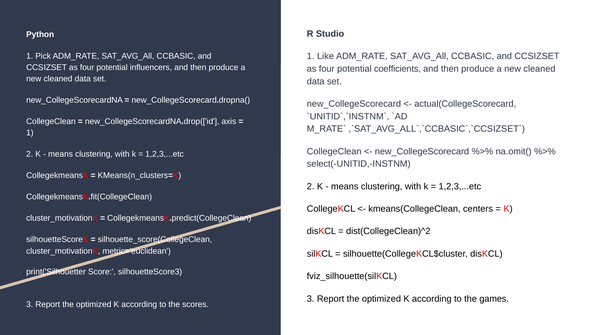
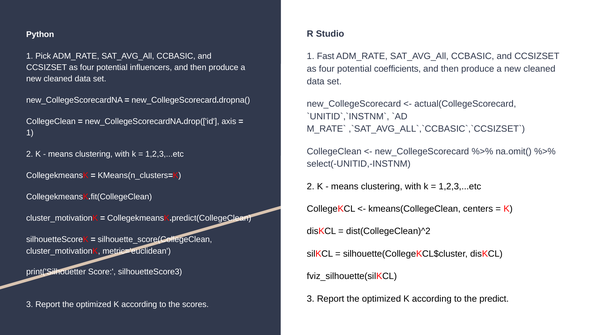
Like: Like -> Fast
games: games -> predict
